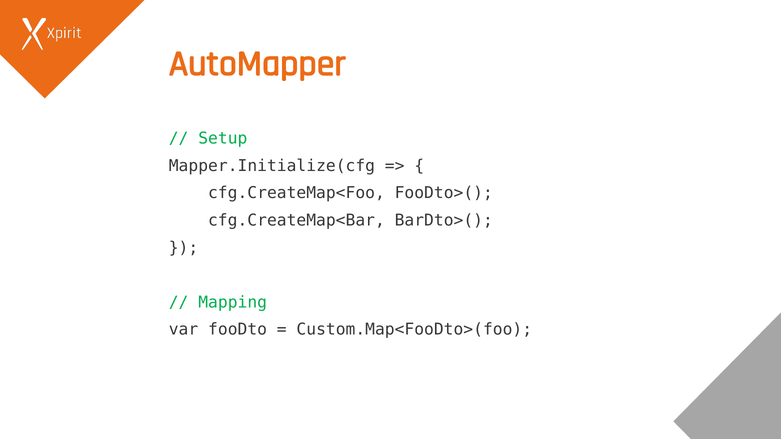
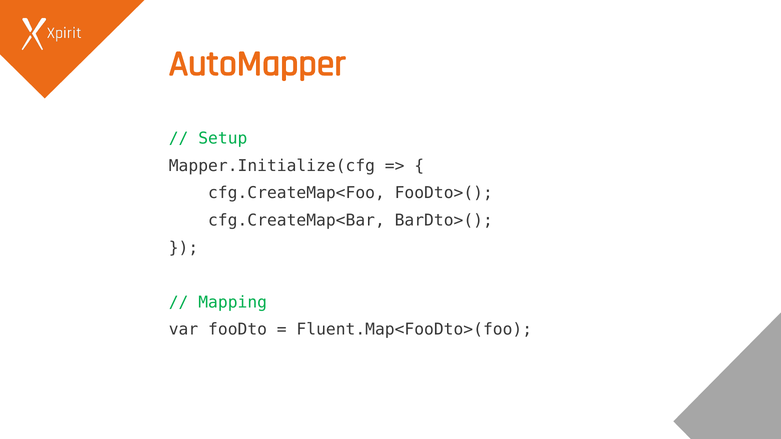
Custom.Map<FooDto>(foo: Custom.Map<FooDto>(foo -> Fluent.Map<FooDto>(foo
